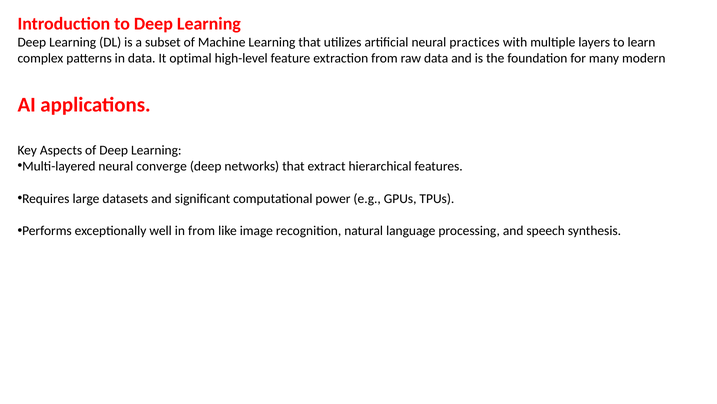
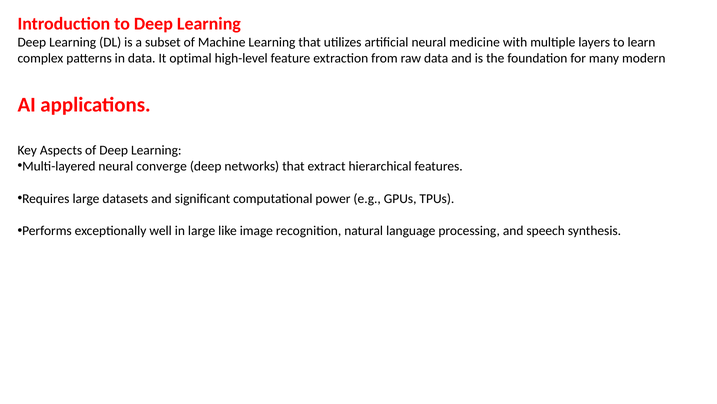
practices: practices -> medicine
in from: from -> large
